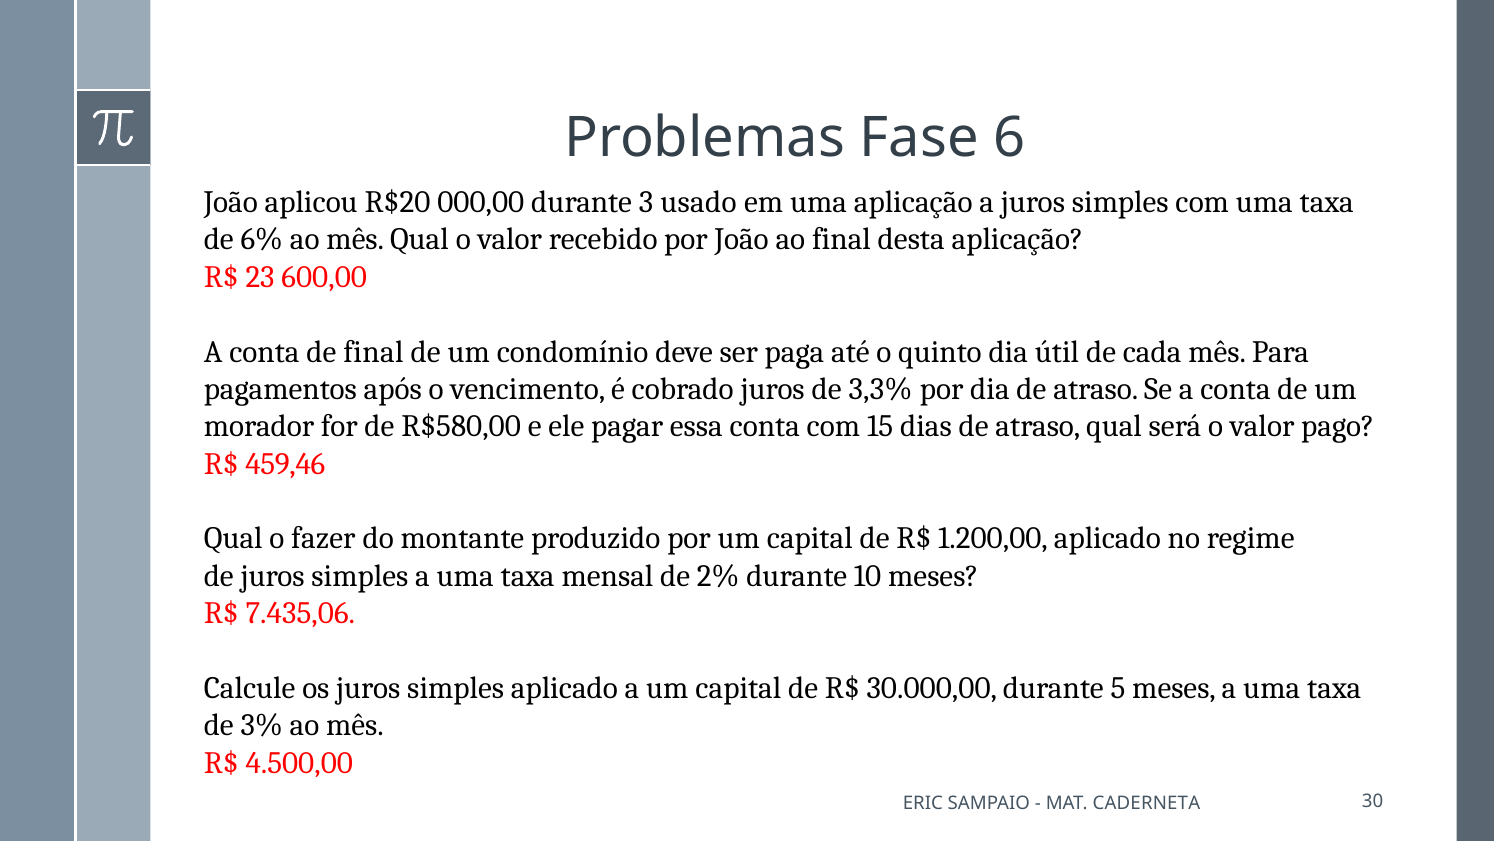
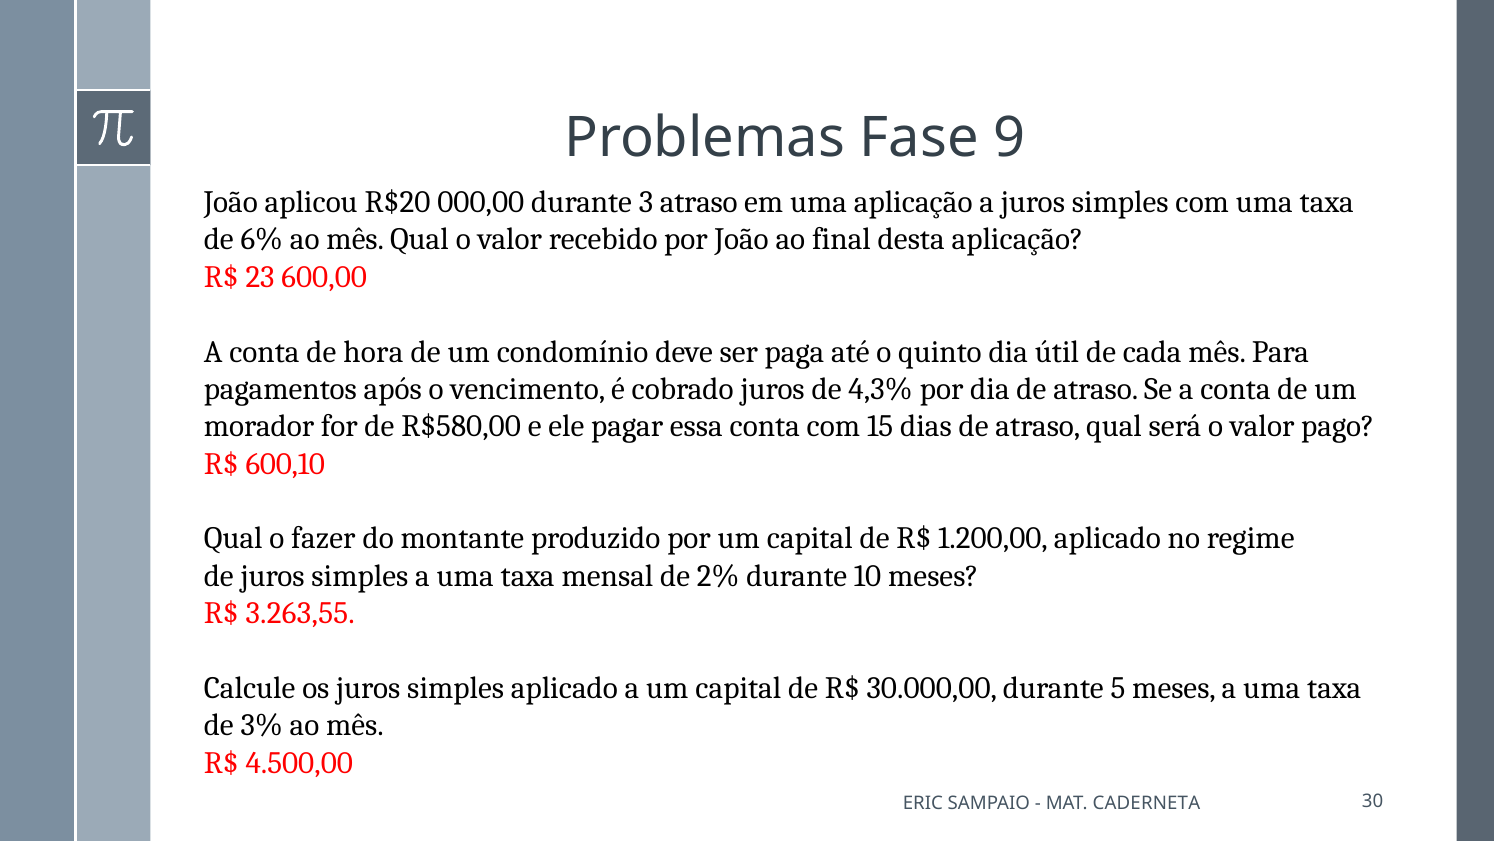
6: 6 -> 9
3 usado: usado -> atraso
de final: final -> hora
3,3%: 3,3% -> 4,3%
459,46: 459,46 -> 600,10
7.435,06: 7.435,06 -> 3.263,55
